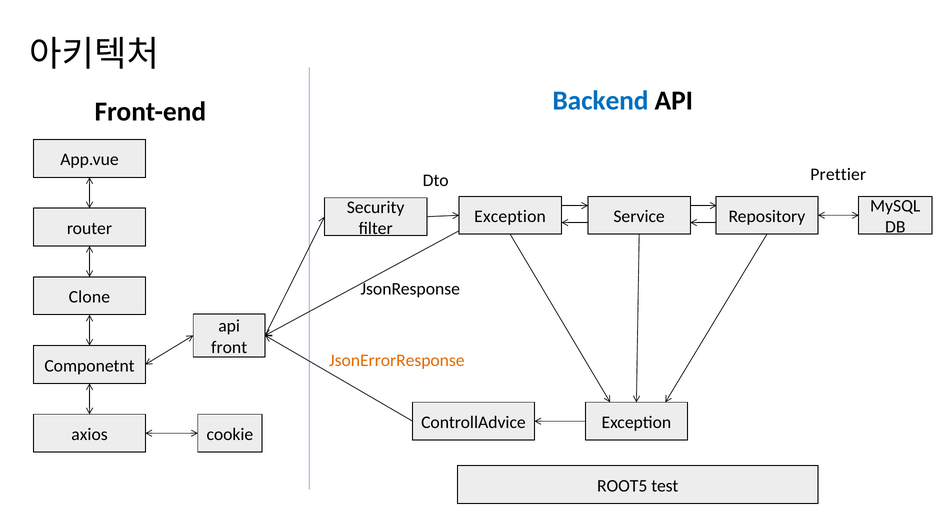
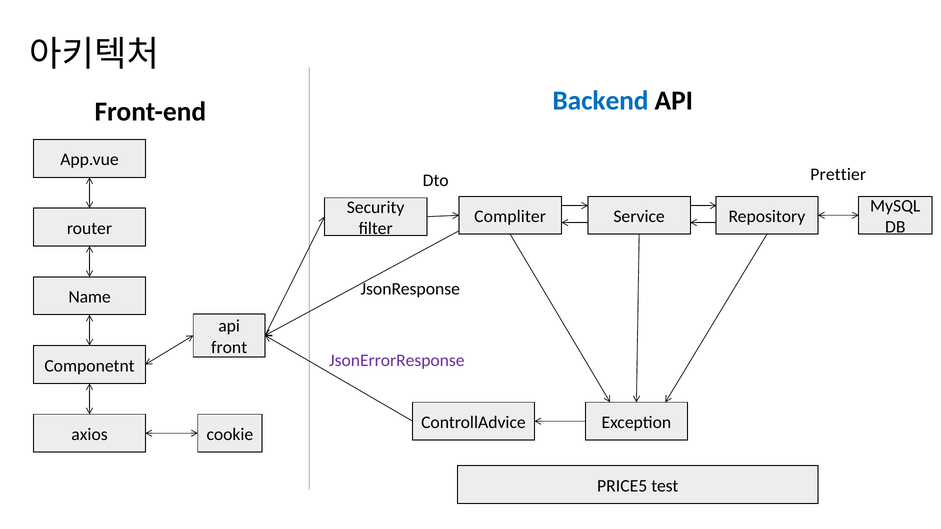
Exception at (510, 217): Exception -> Compliter
Clone: Clone -> Name
JsonErrorResponse colour: orange -> purple
ROOT5: ROOT5 -> PRICE5
